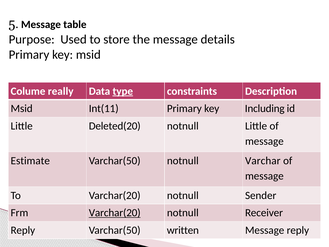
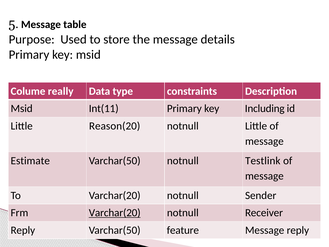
type underline: present -> none
Deleted(20: Deleted(20 -> Reason(20
Varchar: Varchar -> Testlink
written: written -> feature
